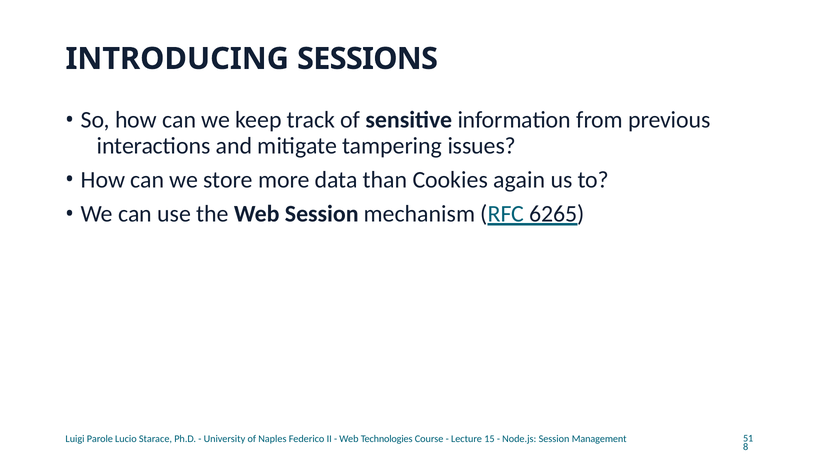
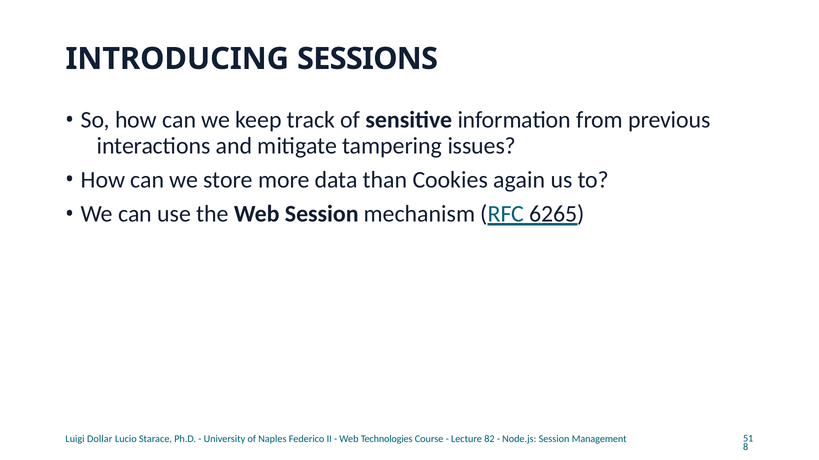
Parole: Parole -> Dollar
15: 15 -> 82
